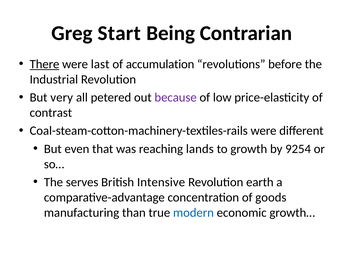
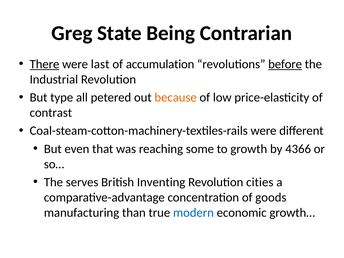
Start: Start -> State
before underline: none -> present
very: very -> type
because colour: purple -> orange
lands: lands -> some
9254: 9254 -> 4366
Intensive: Intensive -> Inventing
earth: earth -> cities
